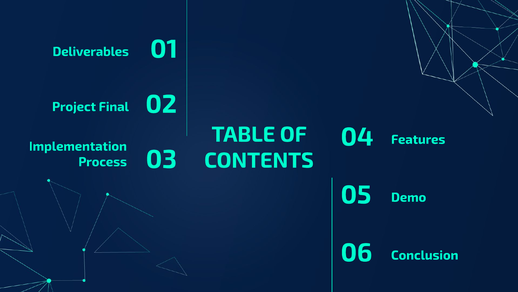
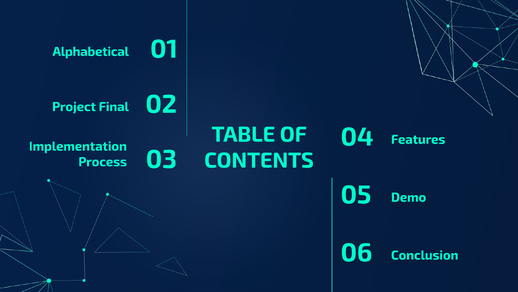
Deliverables: Deliverables -> Alphabetical
